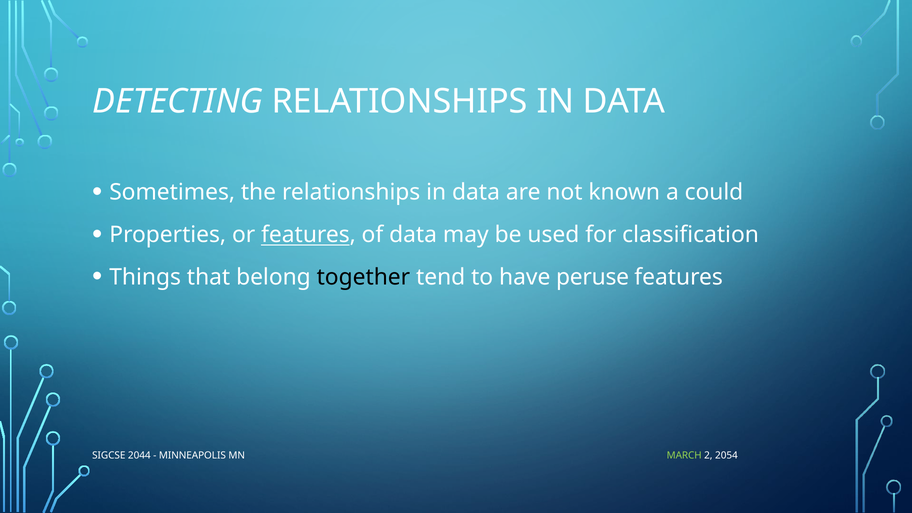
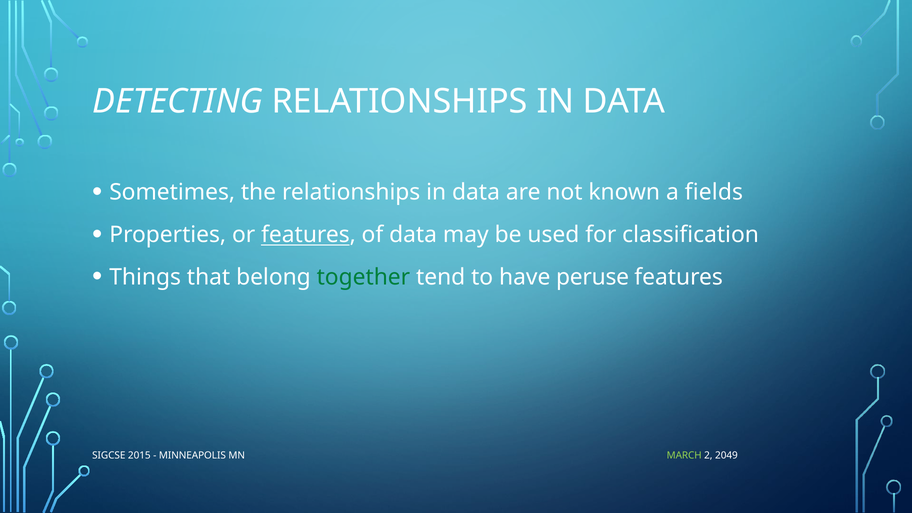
could: could -> fields
together colour: black -> green
2044: 2044 -> 2015
2054: 2054 -> 2049
